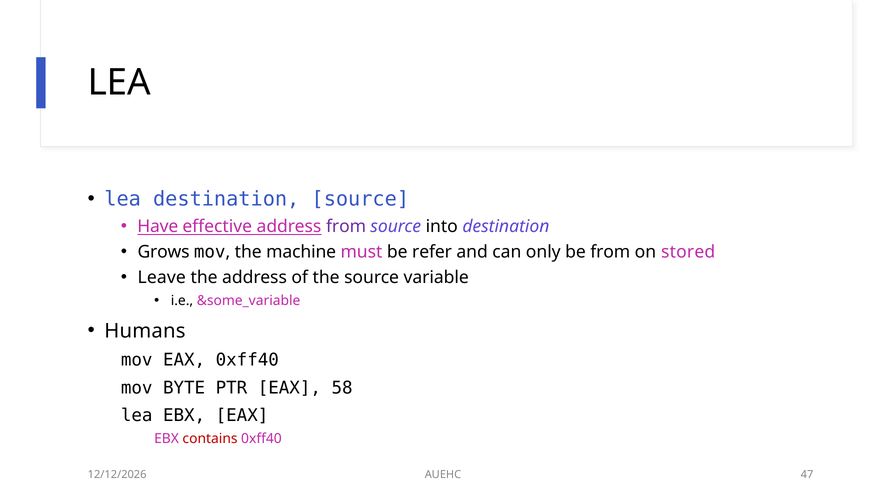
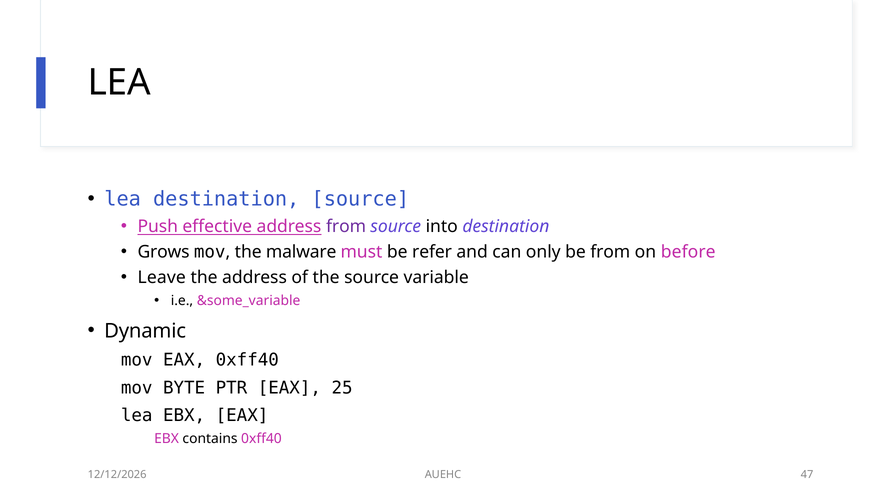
Have: Have -> Push
machine: machine -> malware
stored: stored -> before
Humans: Humans -> Dynamic
58: 58 -> 25
contains colour: red -> black
